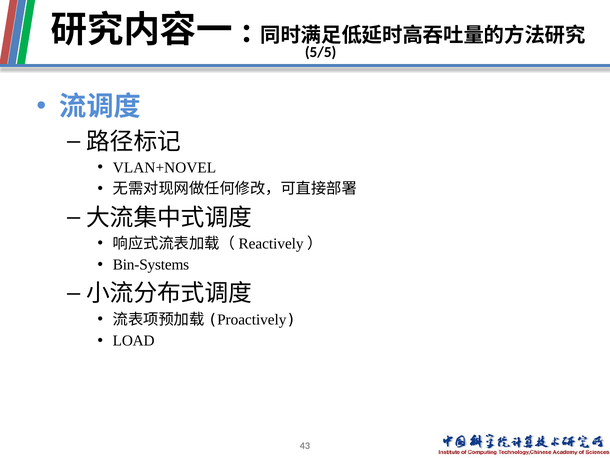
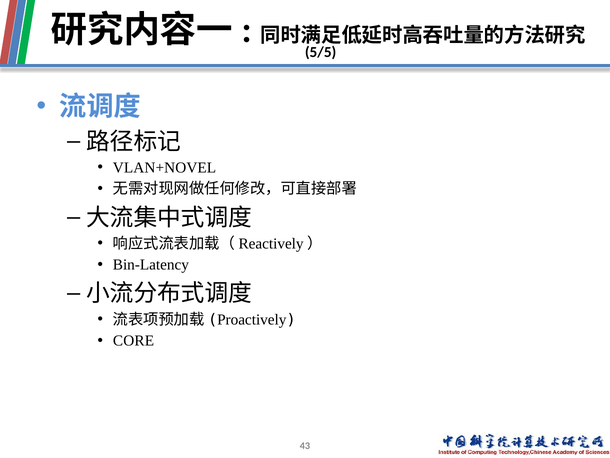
Bin-Systems: Bin-Systems -> Bin-Latency
LOAD: LOAD -> CORE
